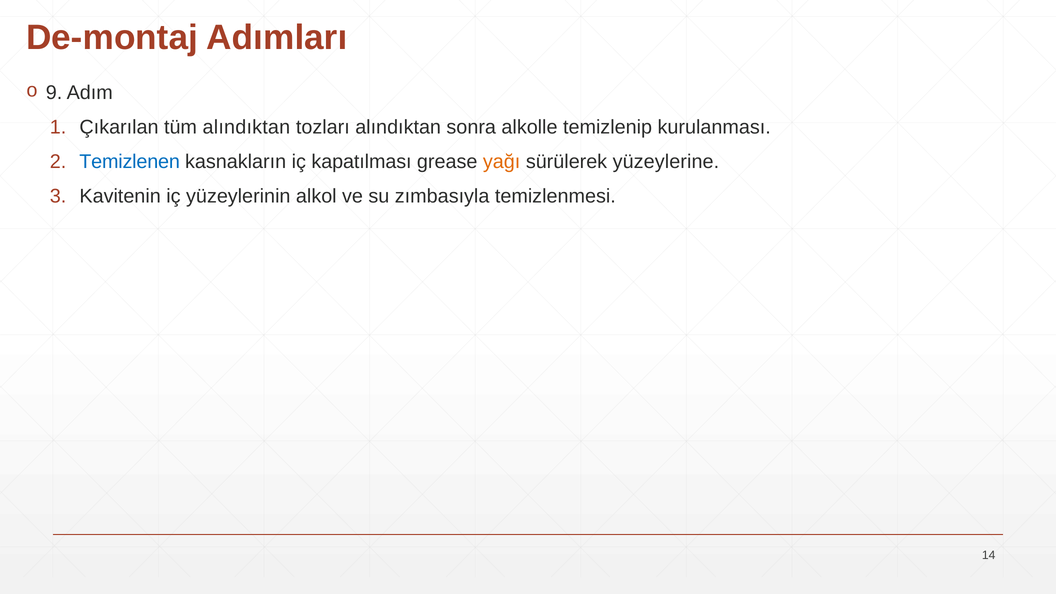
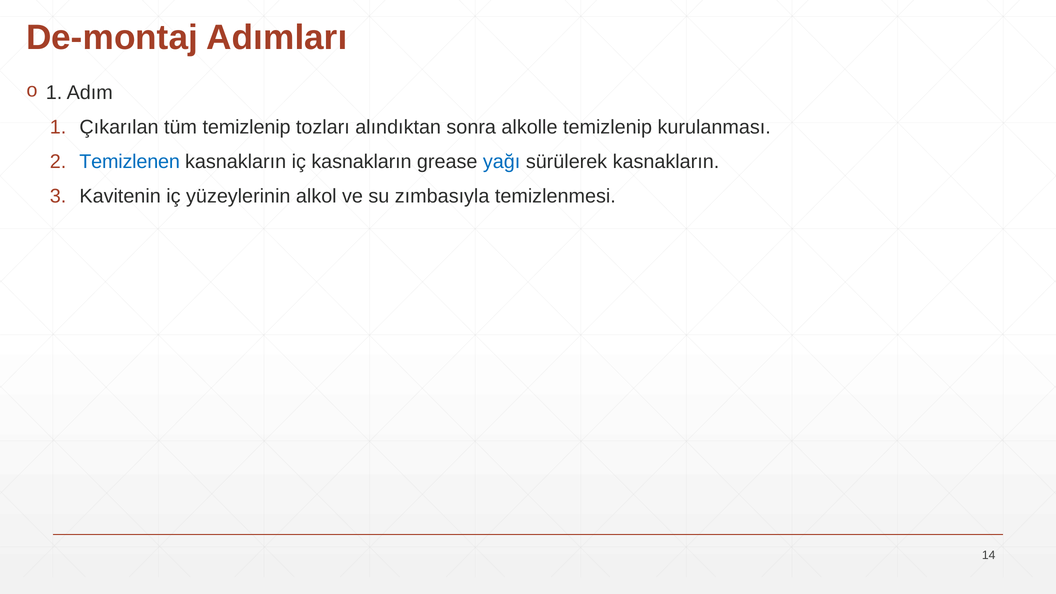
9 at (54, 93): 9 -> 1
tüm alındıktan: alındıktan -> temizlenip
iç kapatılması: kapatılması -> kasnakların
yağı colour: orange -> blue
sürülerek yüzeylerine: yüzeylerine -> kasnakların
